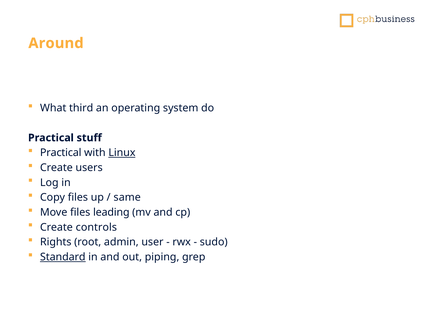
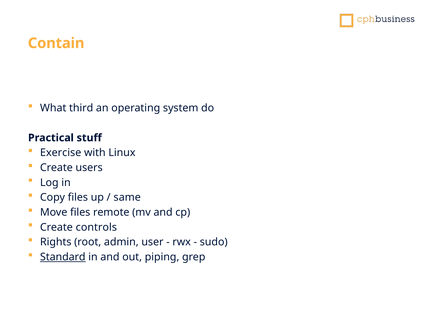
Around: Around -> Contain
Practical at (61, 153): Practical -> Exercise
Linux underline: present -> none
leading: leading -> remote
